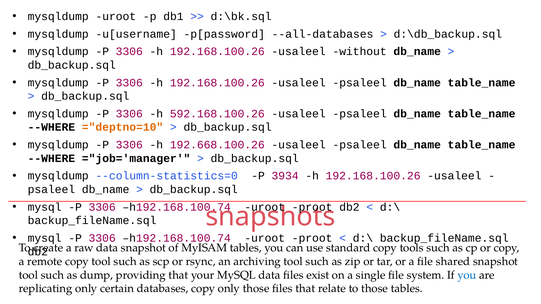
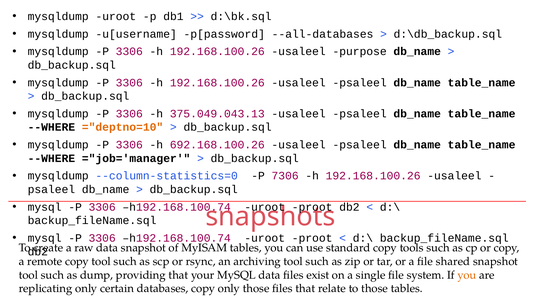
without: without -> purpose
592.168.100.26: 592.168.100.26 -> 375.049.043.13
192.668.100.26: 192.668.100.26 -> 692.168.100.26
3934: 3934 -> 7306
you at (467, 275) colour: blue -> orange
